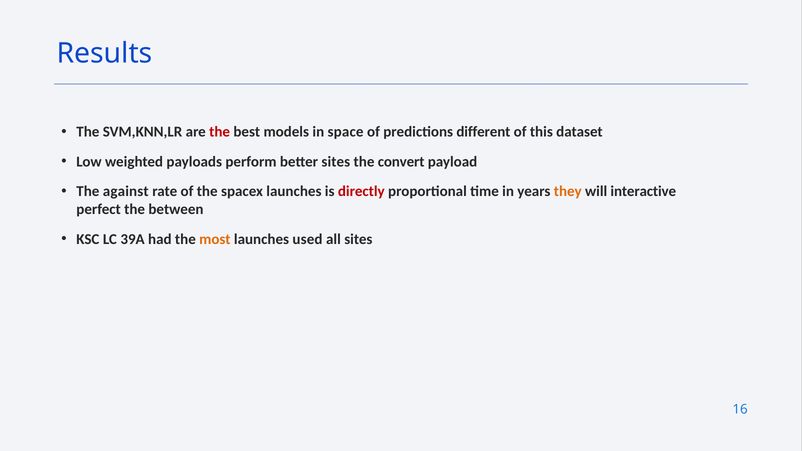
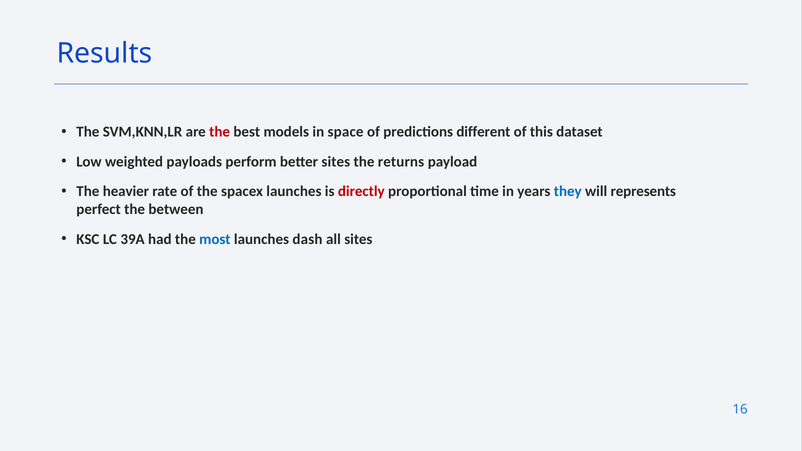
convert: convert -> returns
against: against -> heavier
they colour: orange -> blue
interactive: interactive -> represents
most colour: orange -> blue
used: used -> dash
